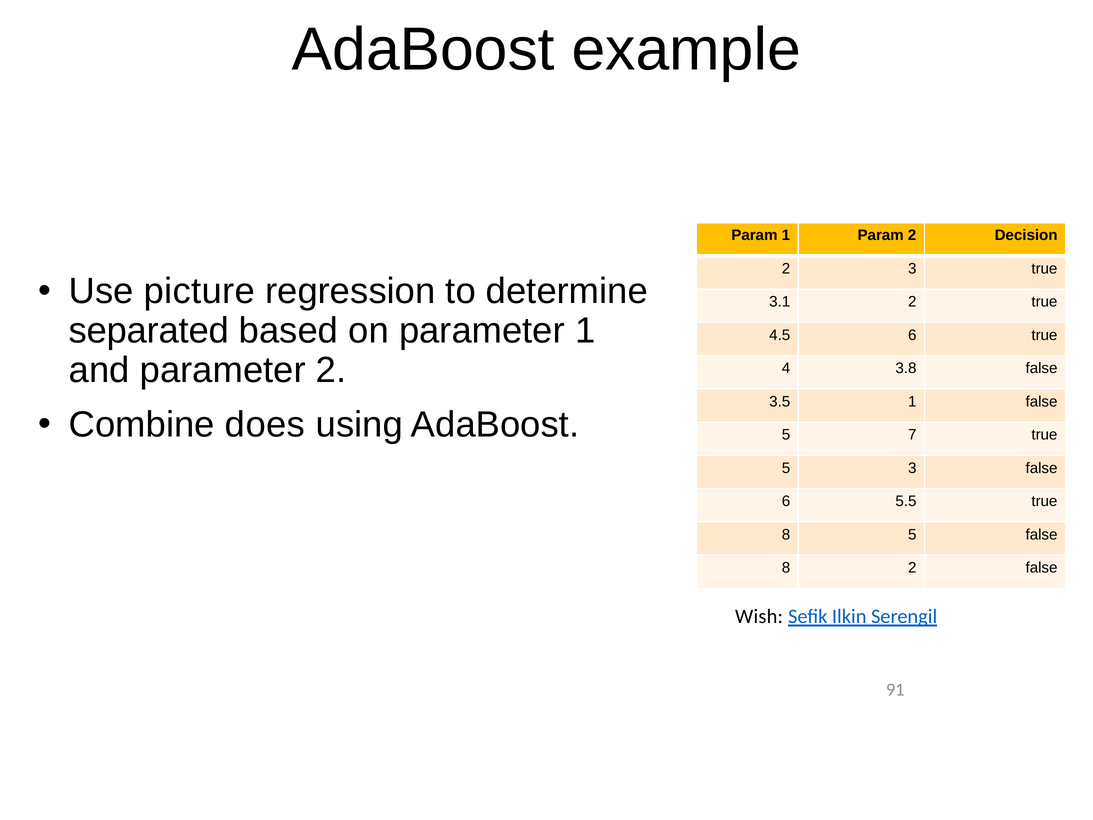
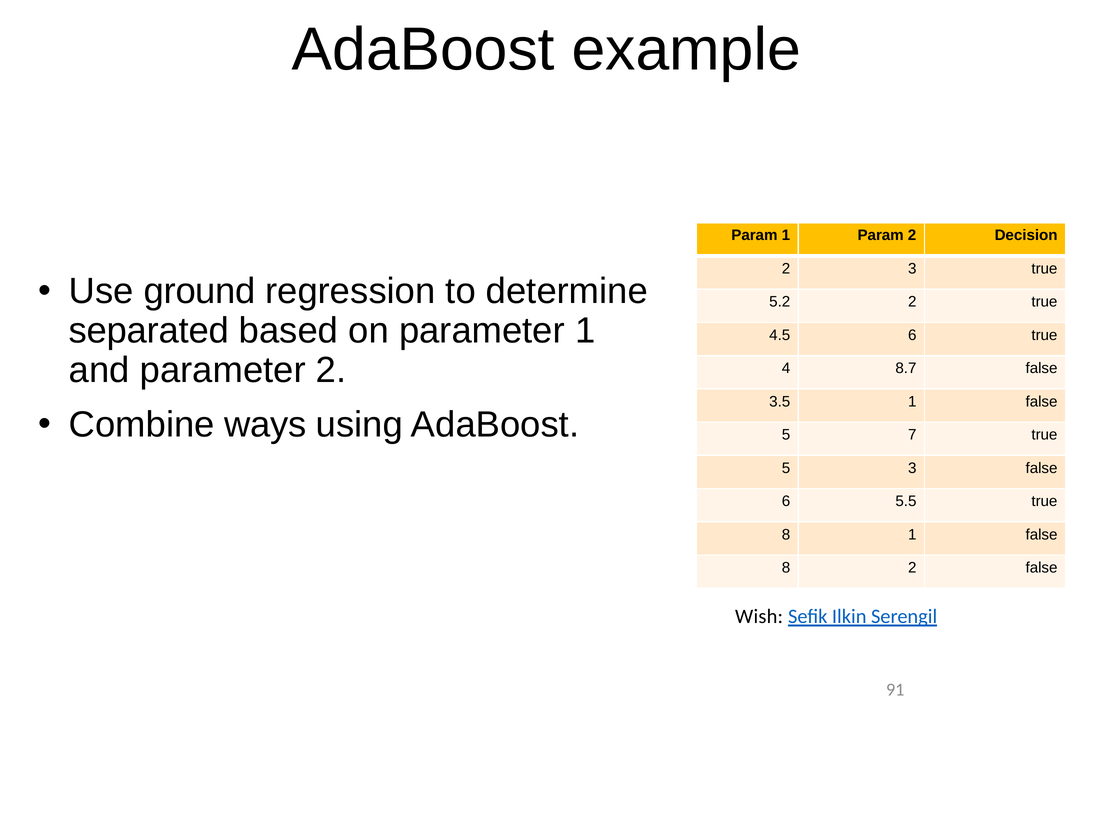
picture: picture -> ground
3.1: 3.1 -> 5.2
3.8: 3.8 -> 8.7
does: does -> ways
8 5: 5 -> 1
